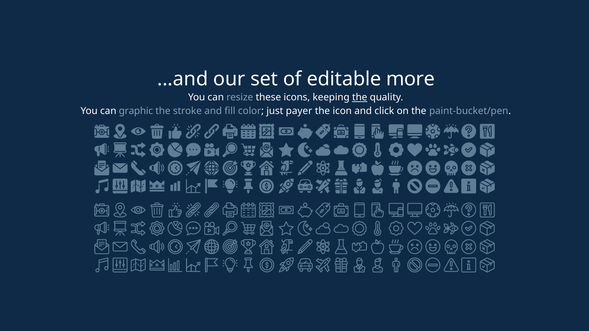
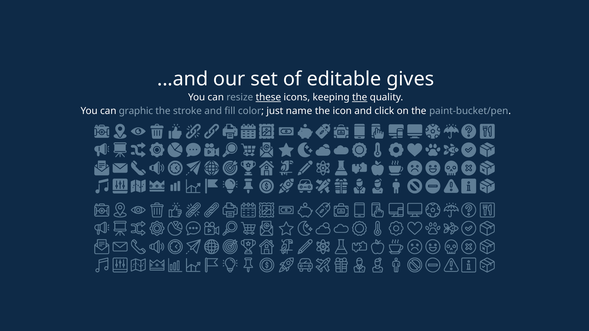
more: more -> gives
these underline: none -> present
payer: payer -> name
